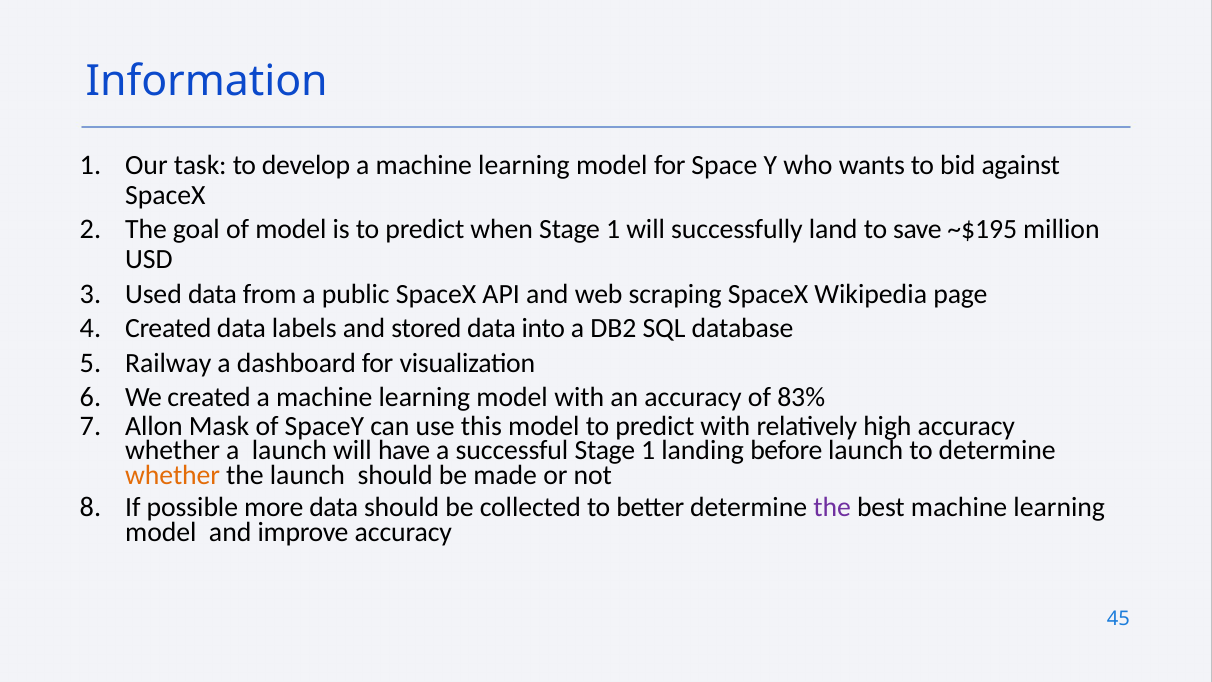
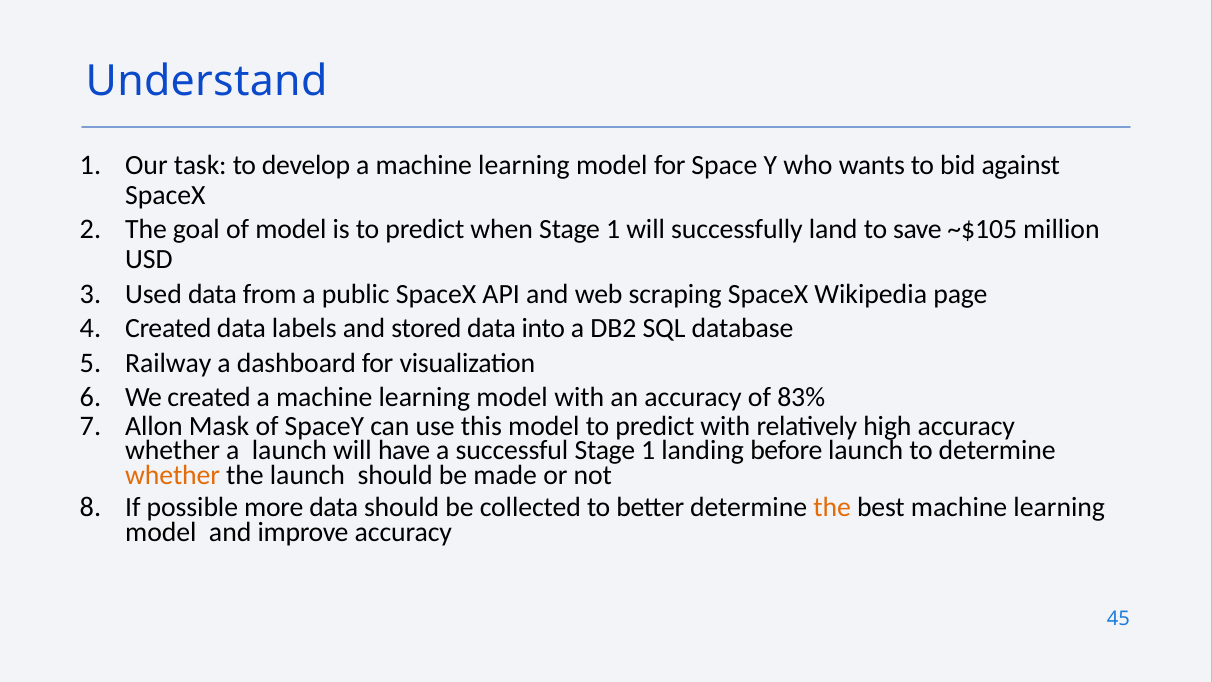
Information: Information -> Understand
~$195: ~$195 -> ~$105
the at (832, 507) colour: purple -> orange
